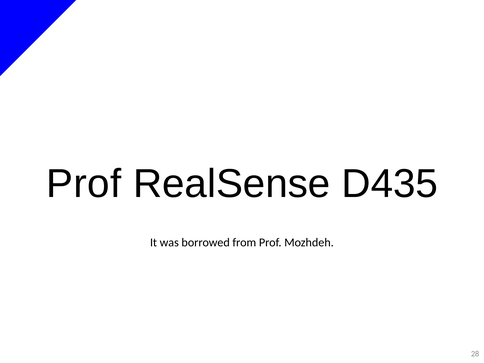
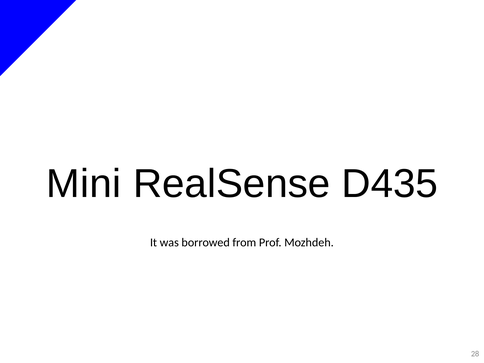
Prof at (84, 184): Prof -> Mini
